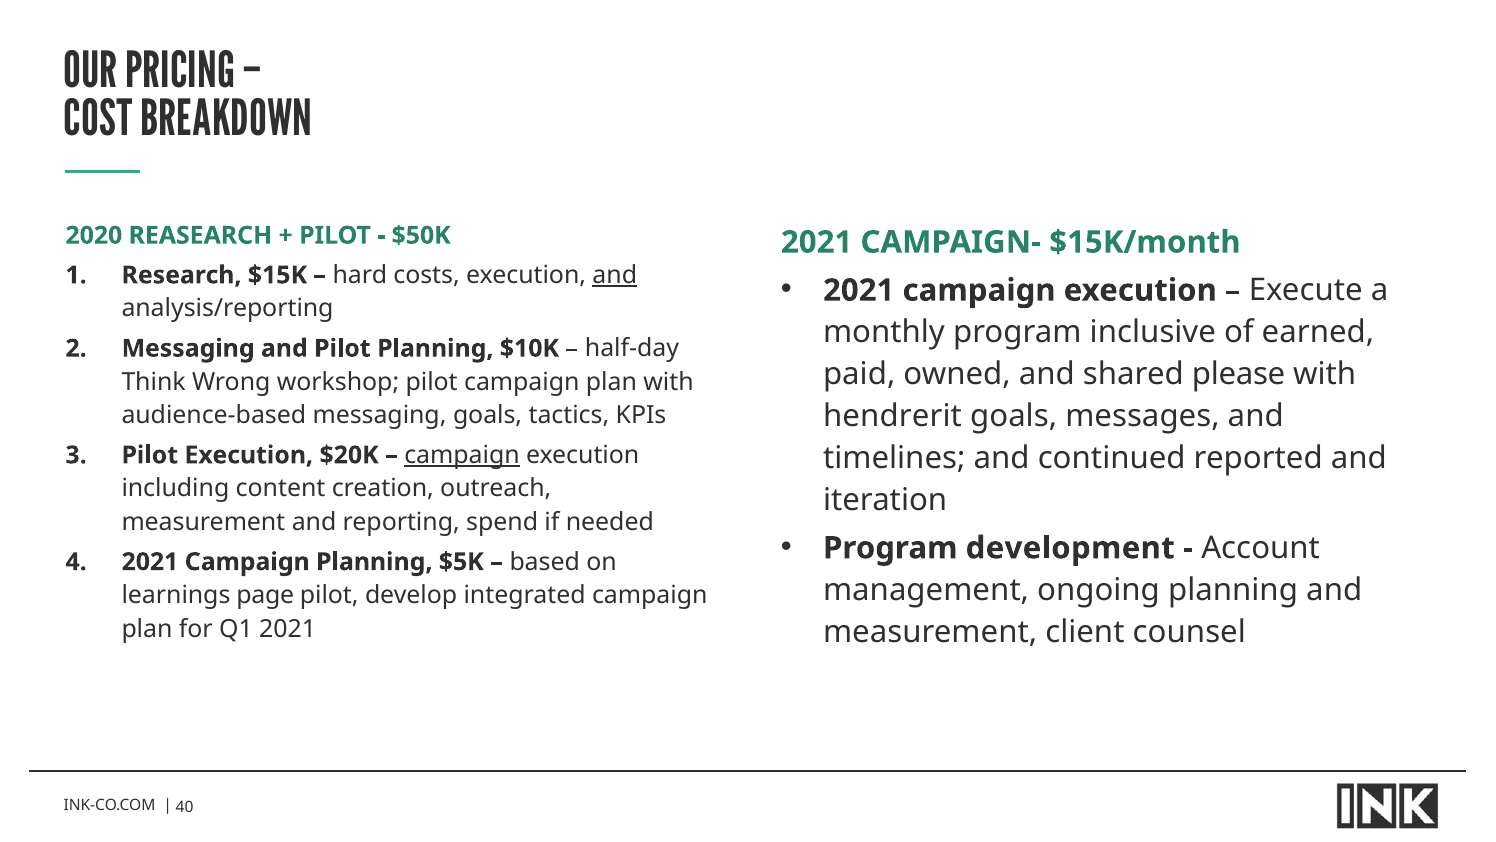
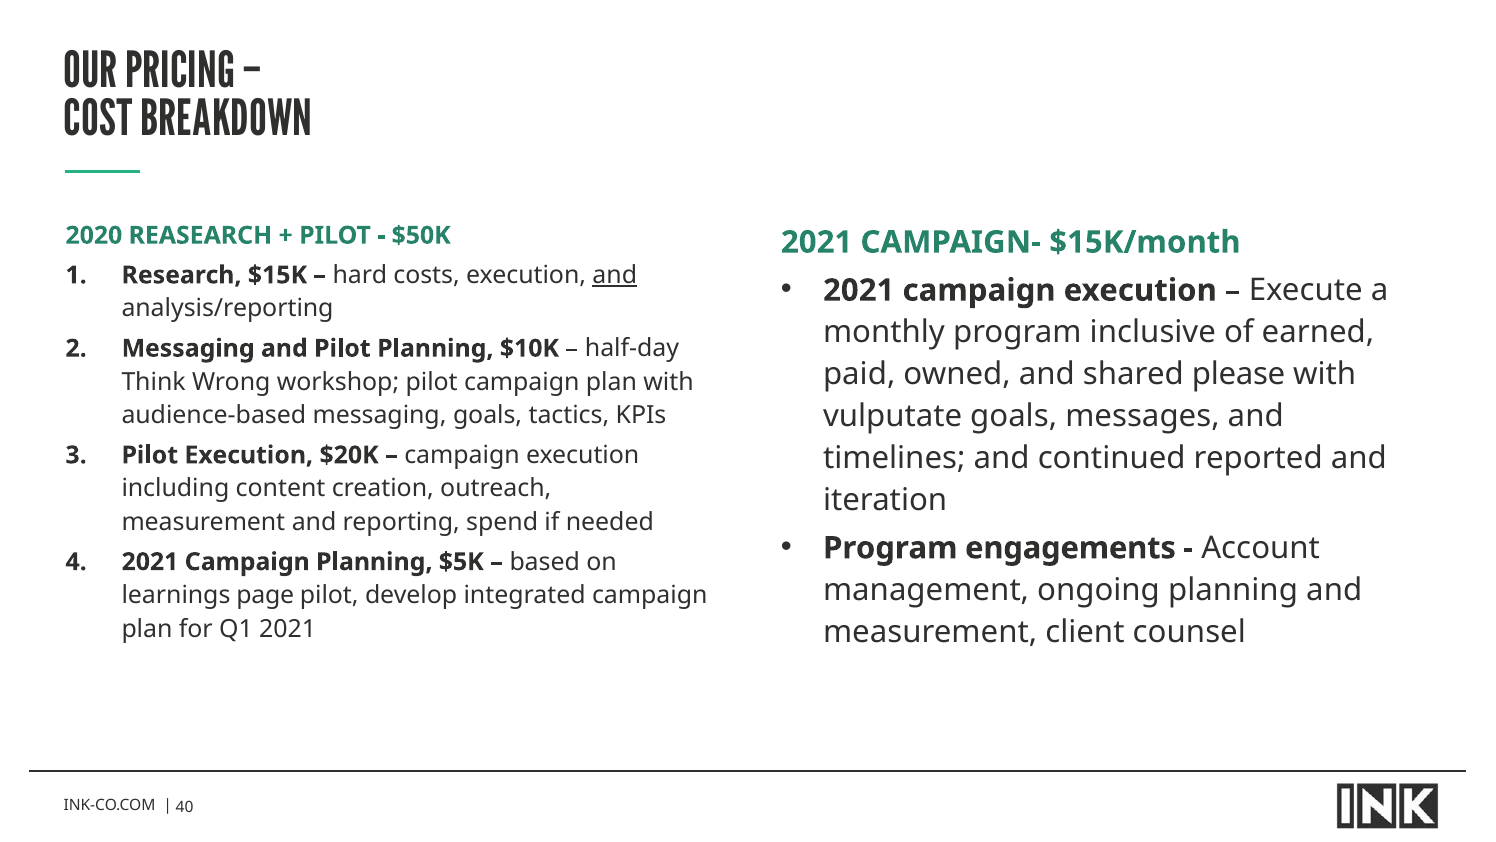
hendrerit: hendrerit -> vulputate
campaign at (462, 455) underline: present -> none
development: development -> engagements
